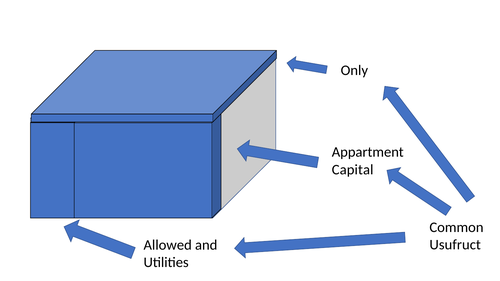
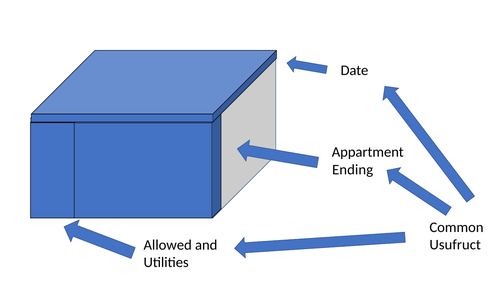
Only: Only -> Date
Capital: Capital -> Ending
